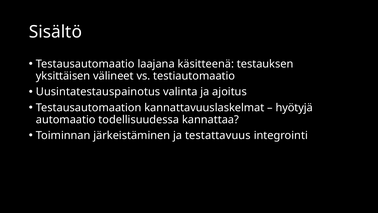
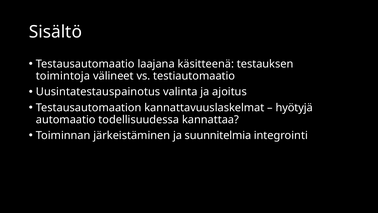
yksittäisen: yksittäisen -> toimintoja
testattavuus: testattavuus -> suunnitelmia
